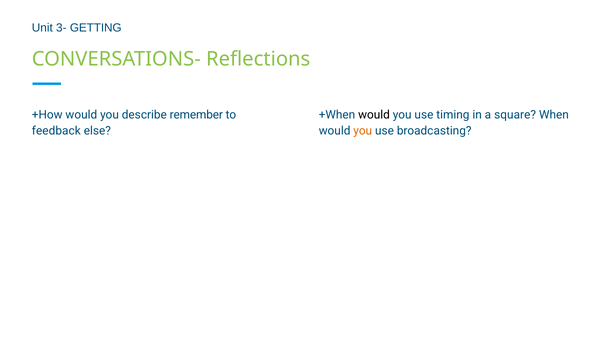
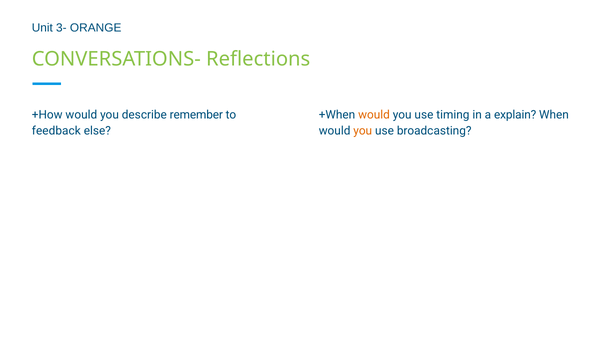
GETTING: GETTING -> ORANGE
would at (374, 115) colour: black -> orange
square: square -> explain
